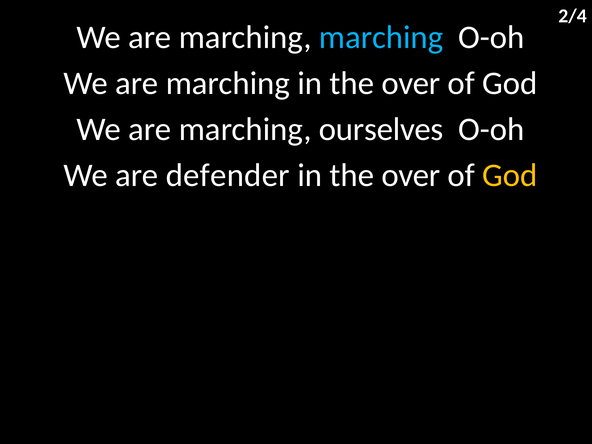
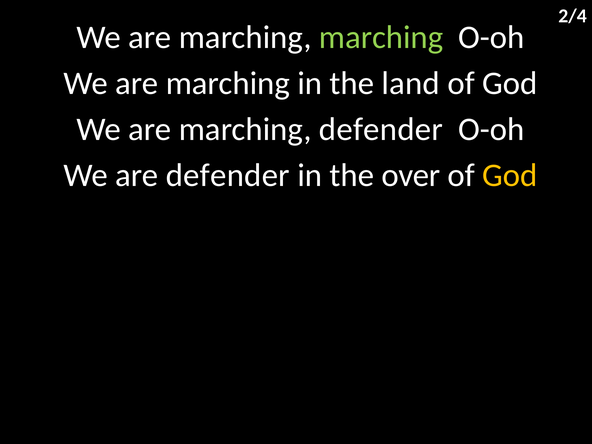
marching at (381, 37) colour: light blue -> light green
marching in the over: over -> land
marching ourselves: ourselves -> defender
